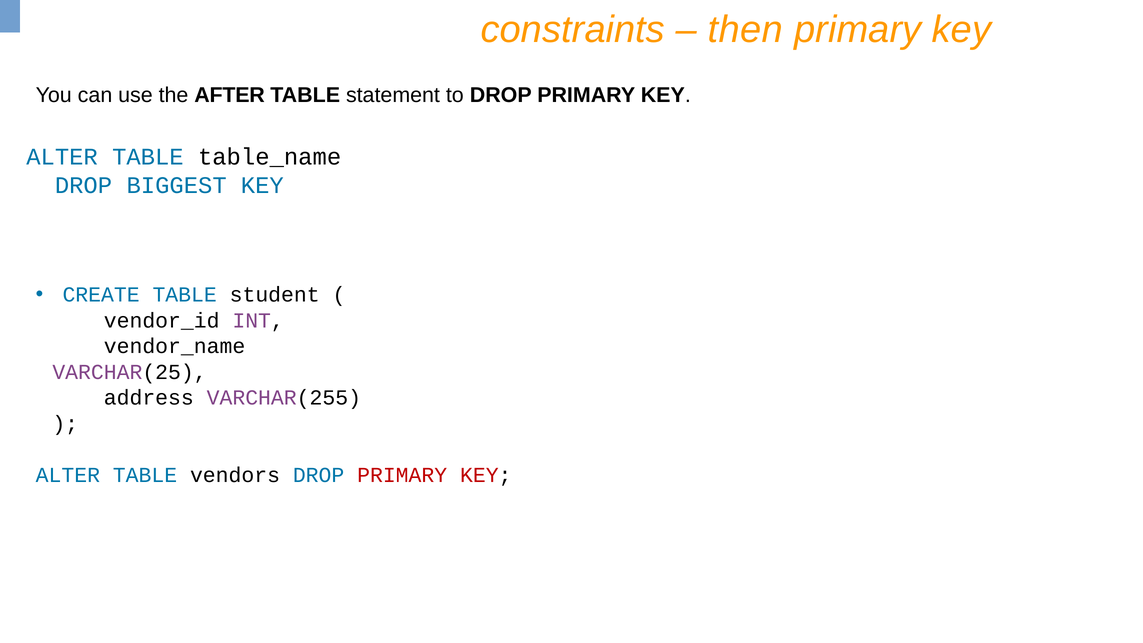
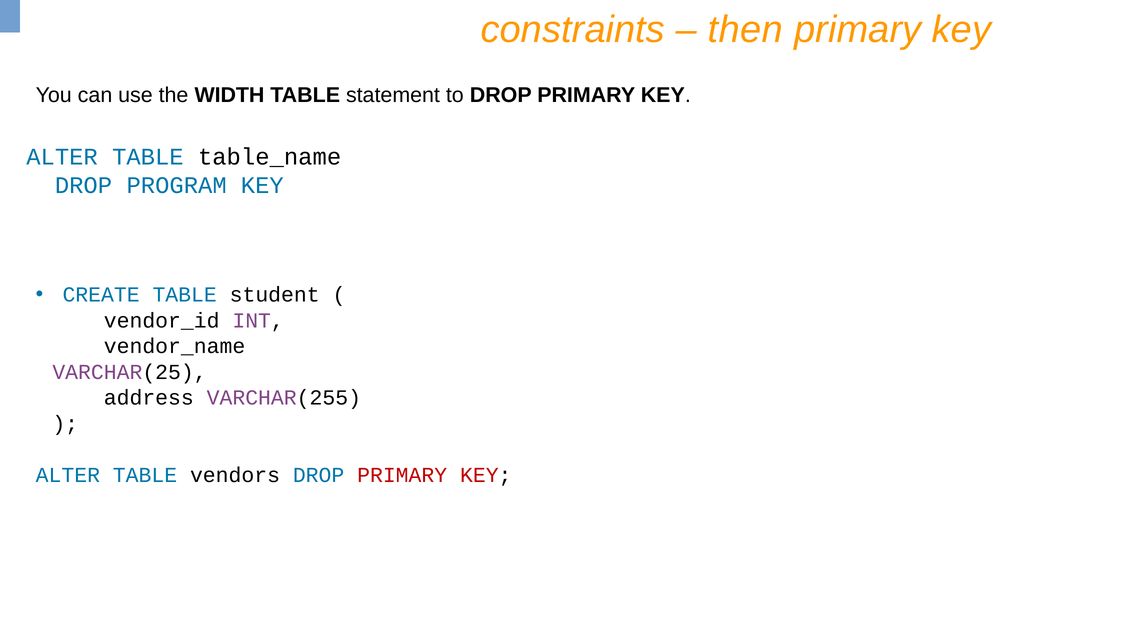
AFTER: AFTER -> WIDTH
BIGGEST: BIGGEST -> PROGRAM
